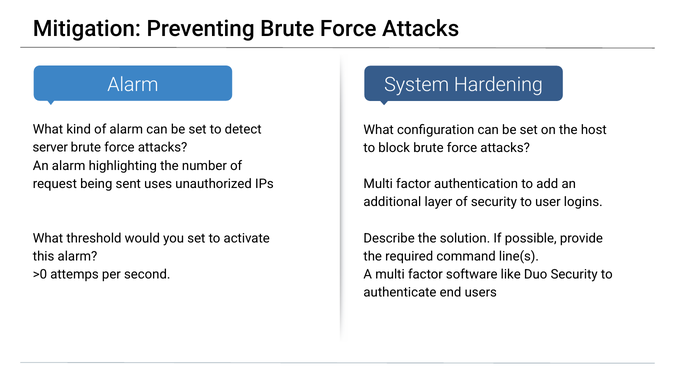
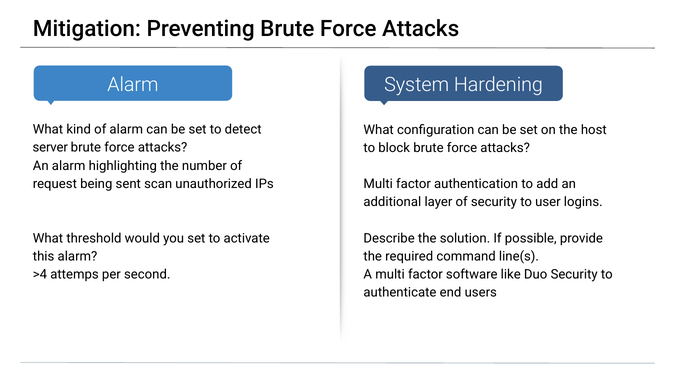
uses: uses -> scan
>0: >0 -> >4
